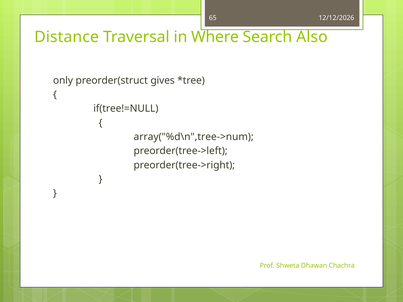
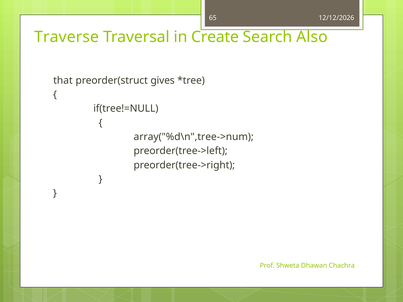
Distance: Distance -> Traverse
Where: Where -> Create
only: only -> that
